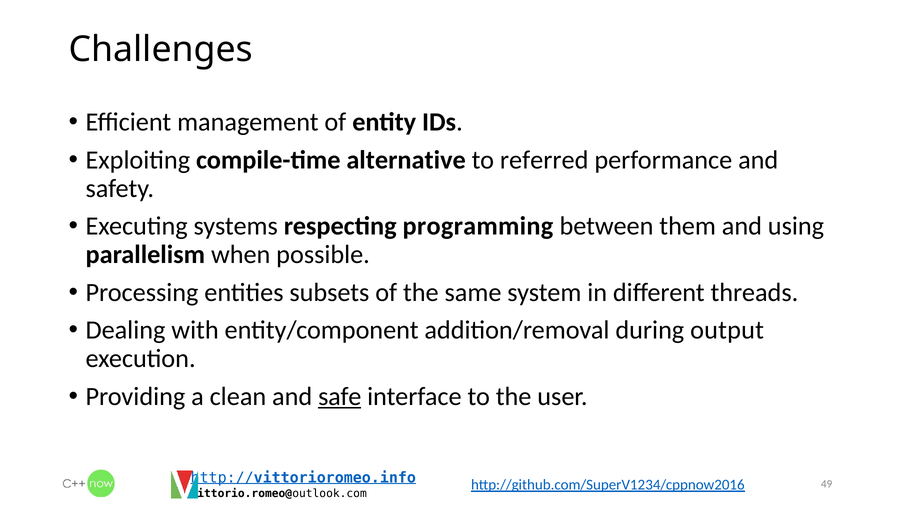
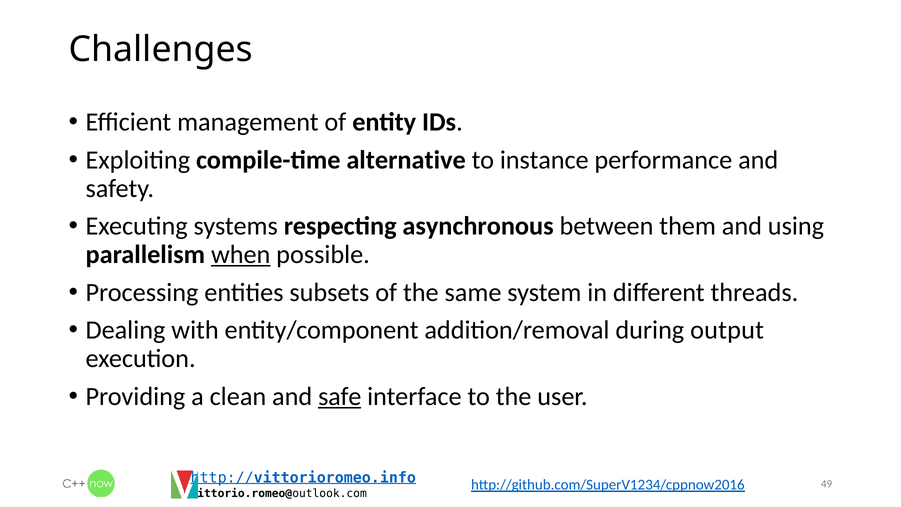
referred: referred -> instance
programming: programming -> asynchronous
when underline: none -> present
